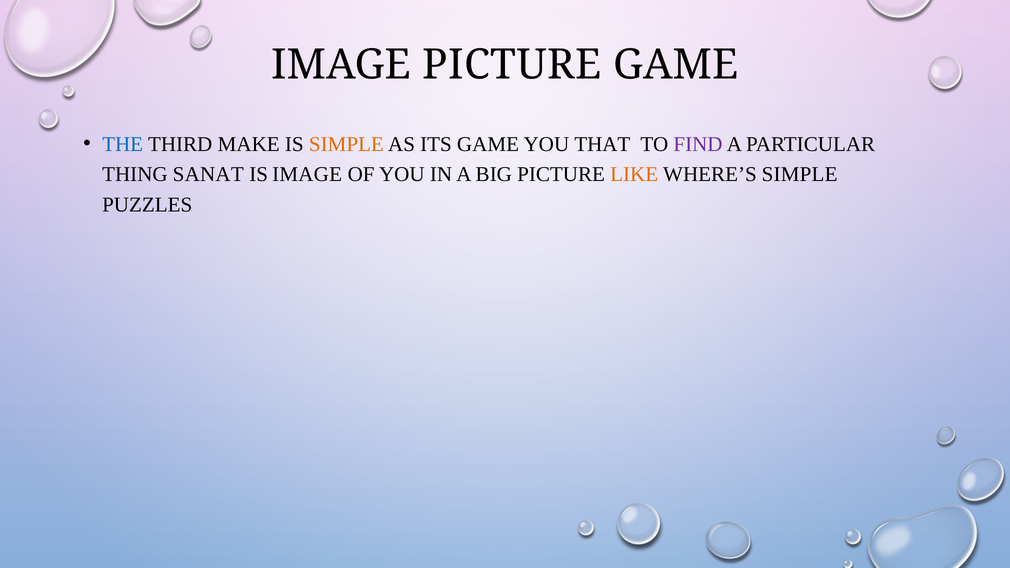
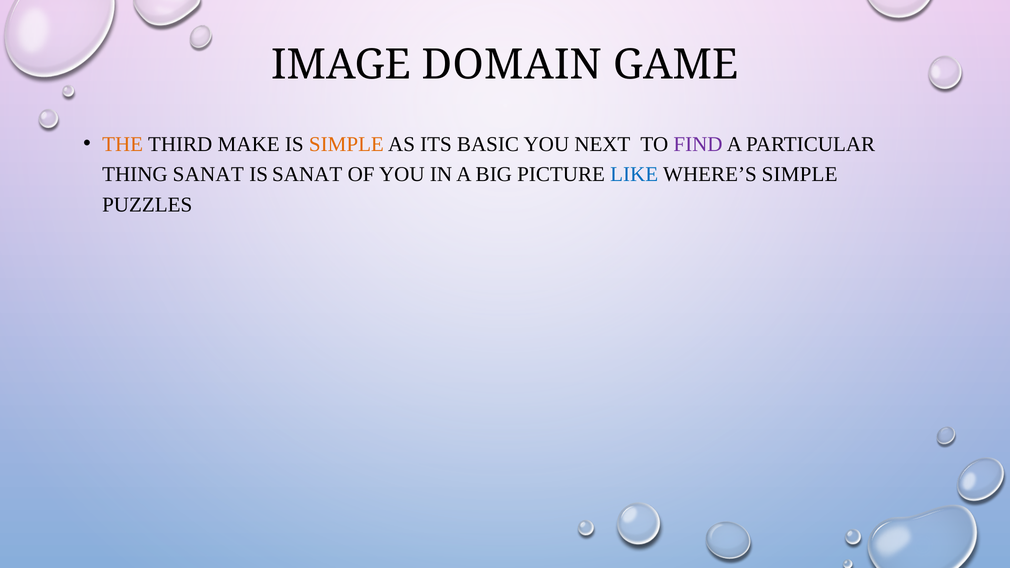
IMAGE PICTURE: PICTURE -> DOMAIN
THE colour: blue -> orange
ITS GAME: GAME -> BASIC
THAT: THAT -> NEXT
IS IMAGE: IMAGE -> SANAT
LIKE colour: orange -> blue
